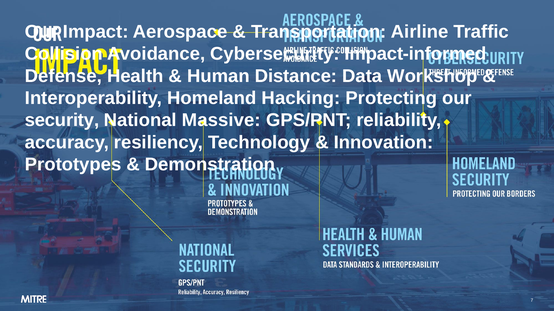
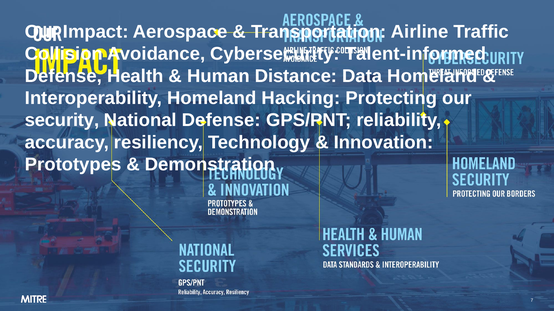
Impact-informed: Impact-informed -> Talent-informed
Data Workshop: Workshop -> Homeland
National Massive: Massive -> Defense
